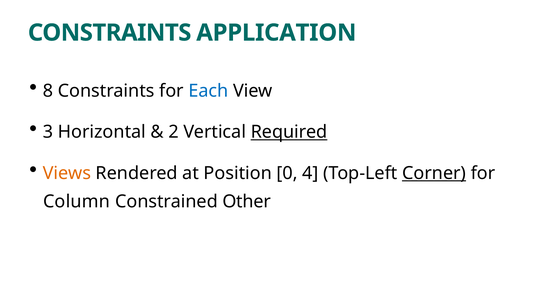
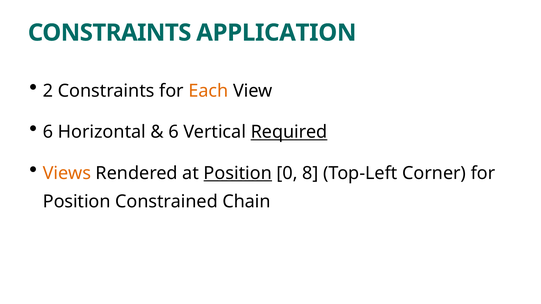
8: 8 -> 2
Each colour: blue -> orange
3 at (48, 132): 3 -> 6
2 at (174, 132): 2 -> 6
Position at (238, 173) underline: none -> present
4: 4 -> 8
Corner underline: present -> none
Column at (77, 202): Column -> Position
Other: Other -> Chain
